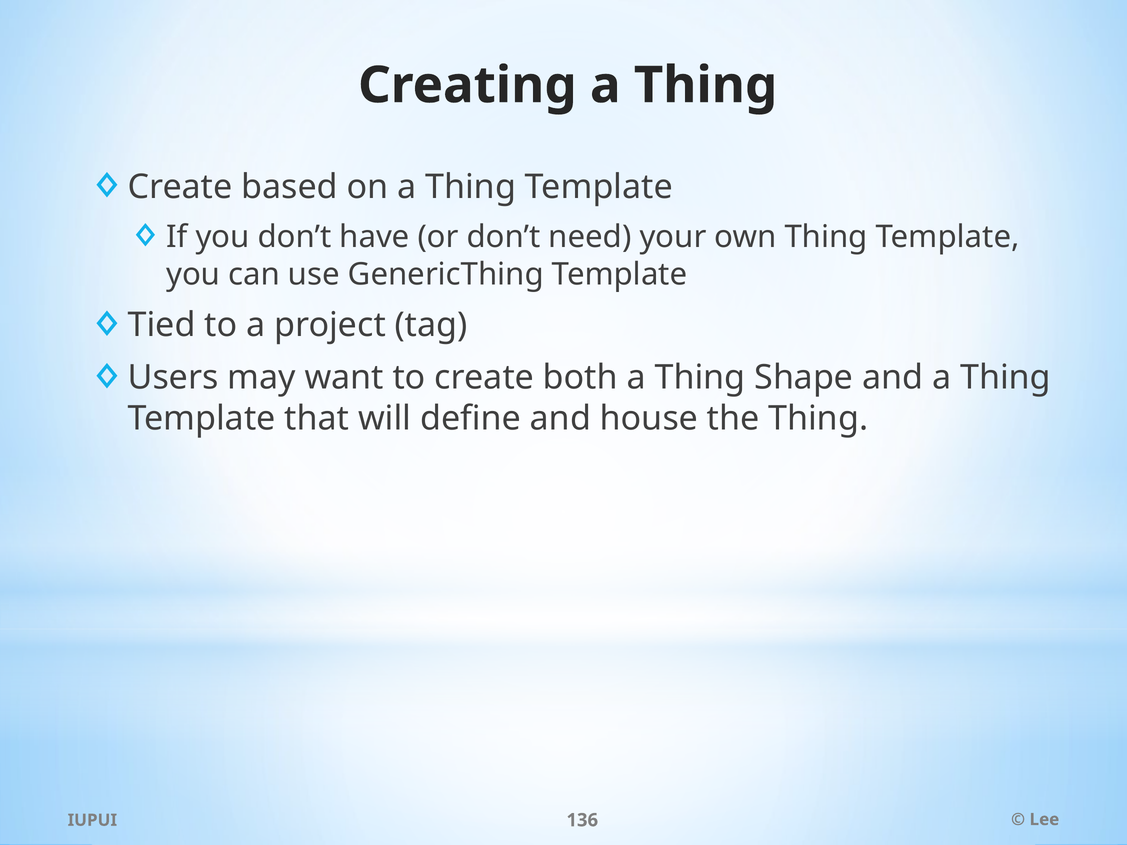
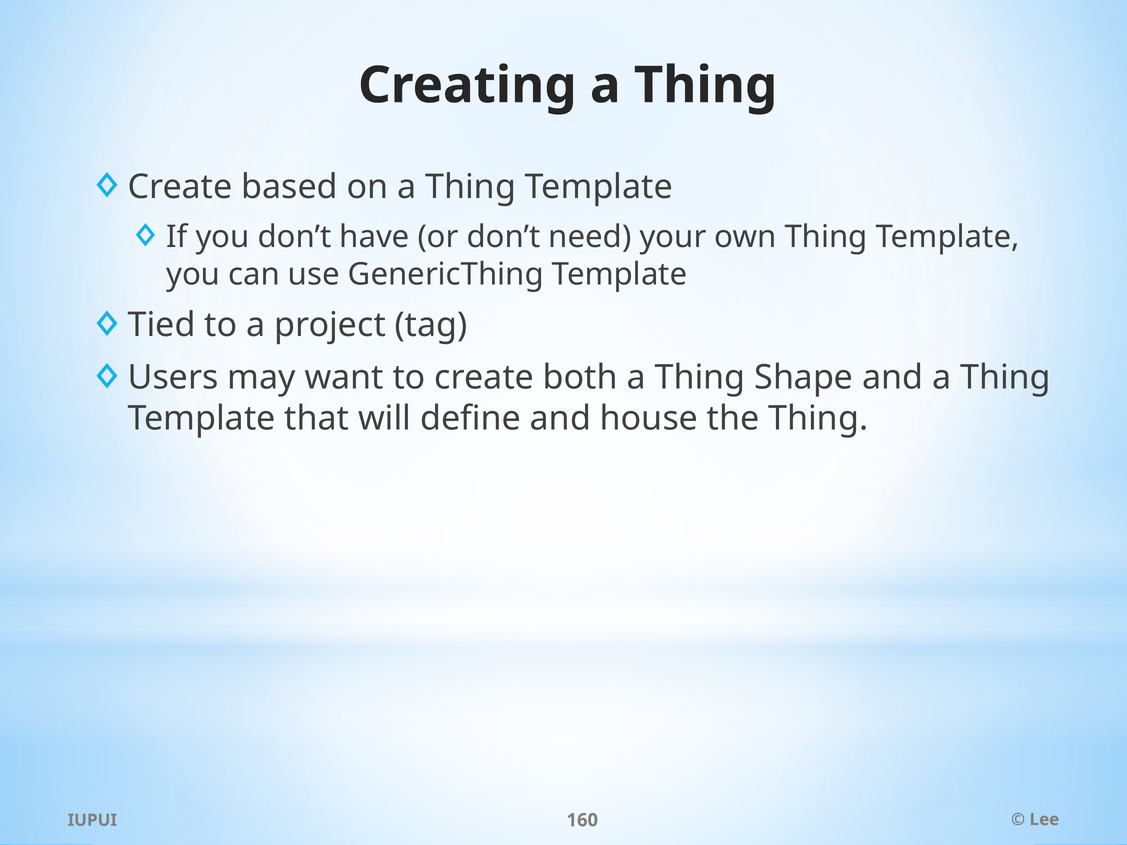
136: 136 -> 160
